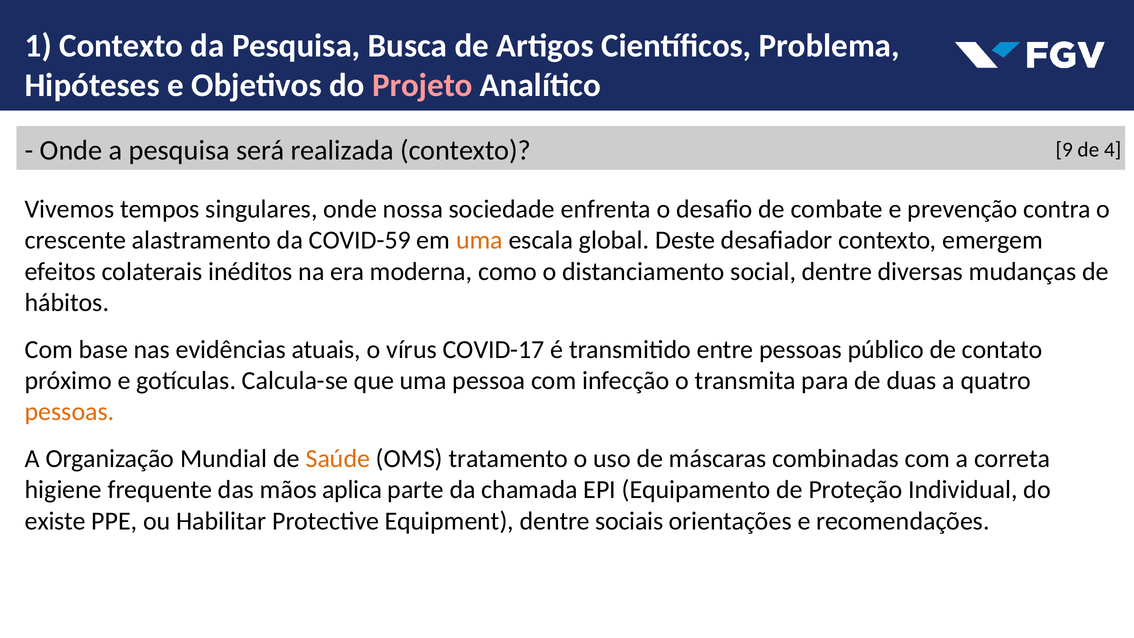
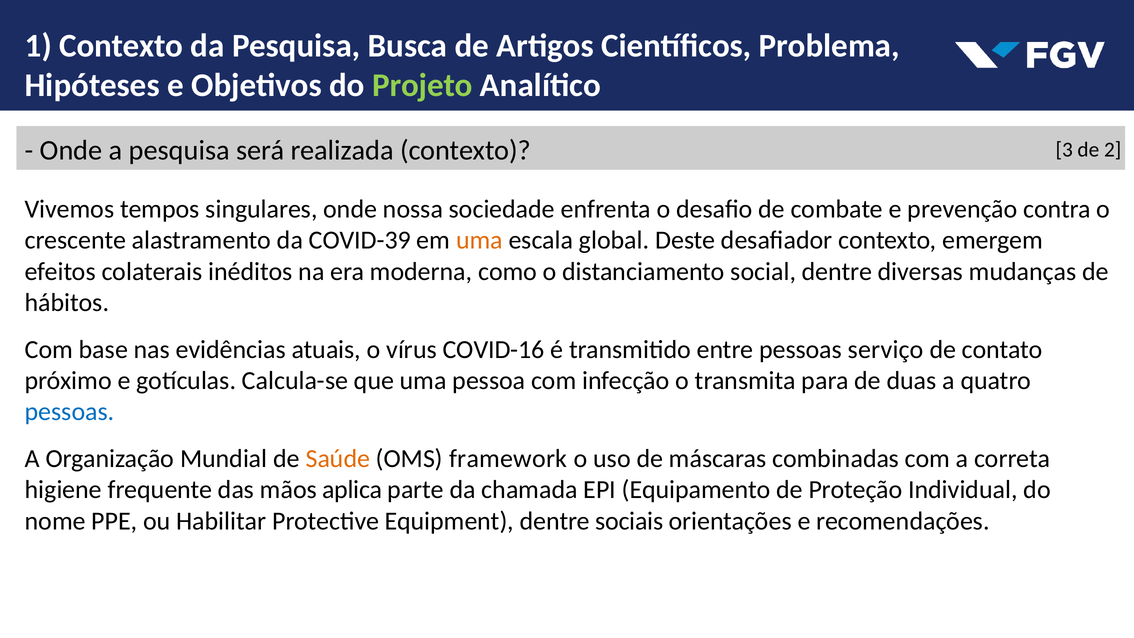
Projeto colour: pink -> light green
9: 9 -> 3
4: 4 -> 2
COVID-59: COVID-59 -> COVID-39
COVID-17: COVID-17 -> COVID-16
público: público -> serviço
pessoas at (70, 412) colour: orange -> blue
tratamento: tratamento -> framework
existe: existe -> nome
